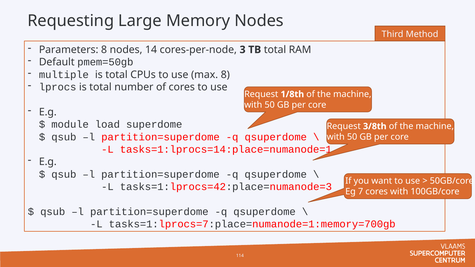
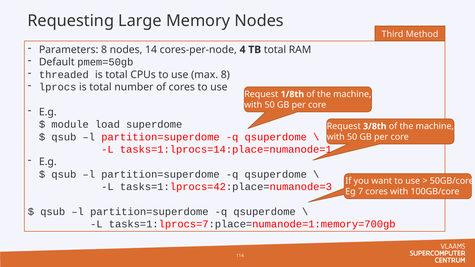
3: 3 -> 4
multiple: multiple -> threaded
